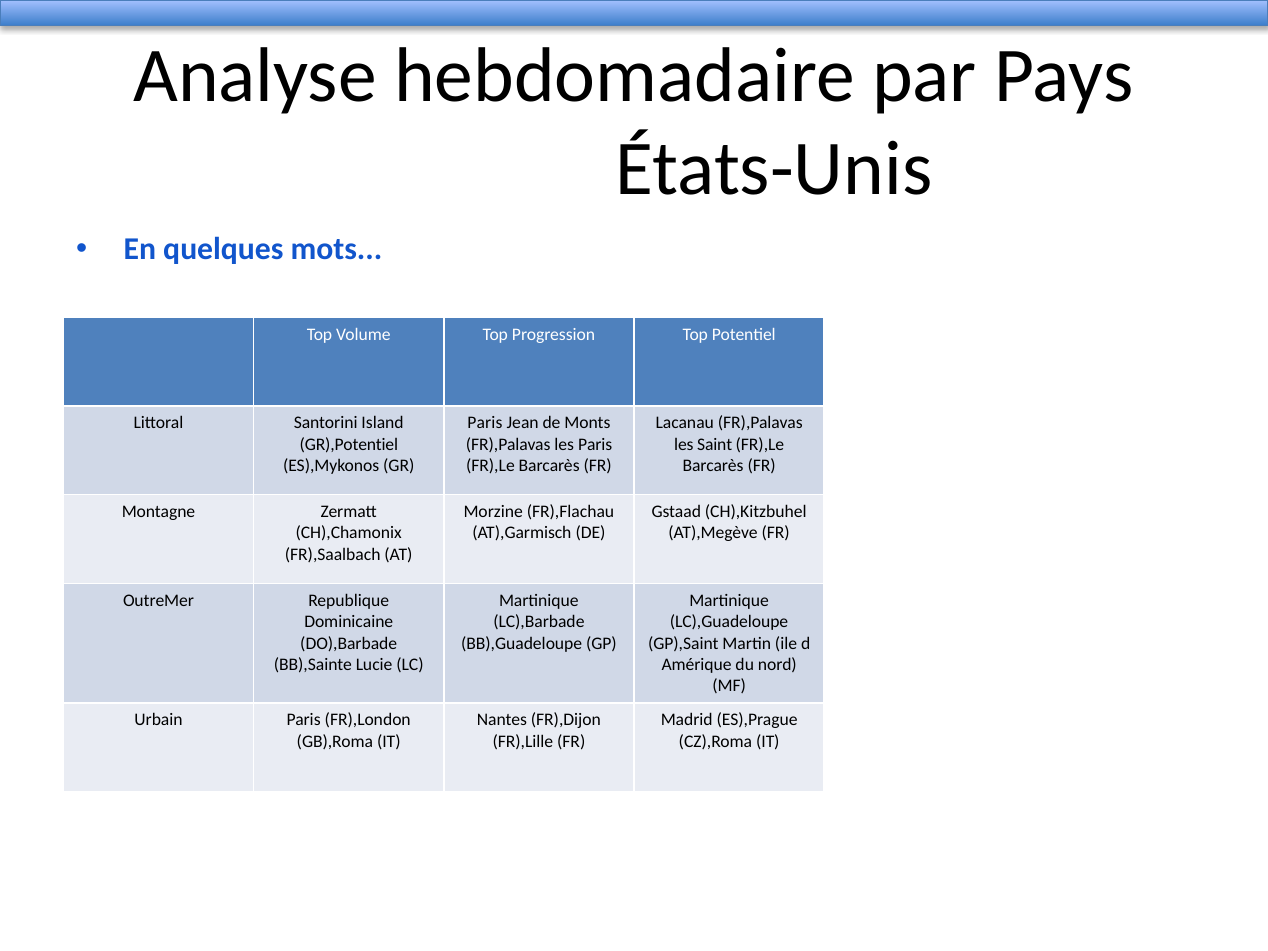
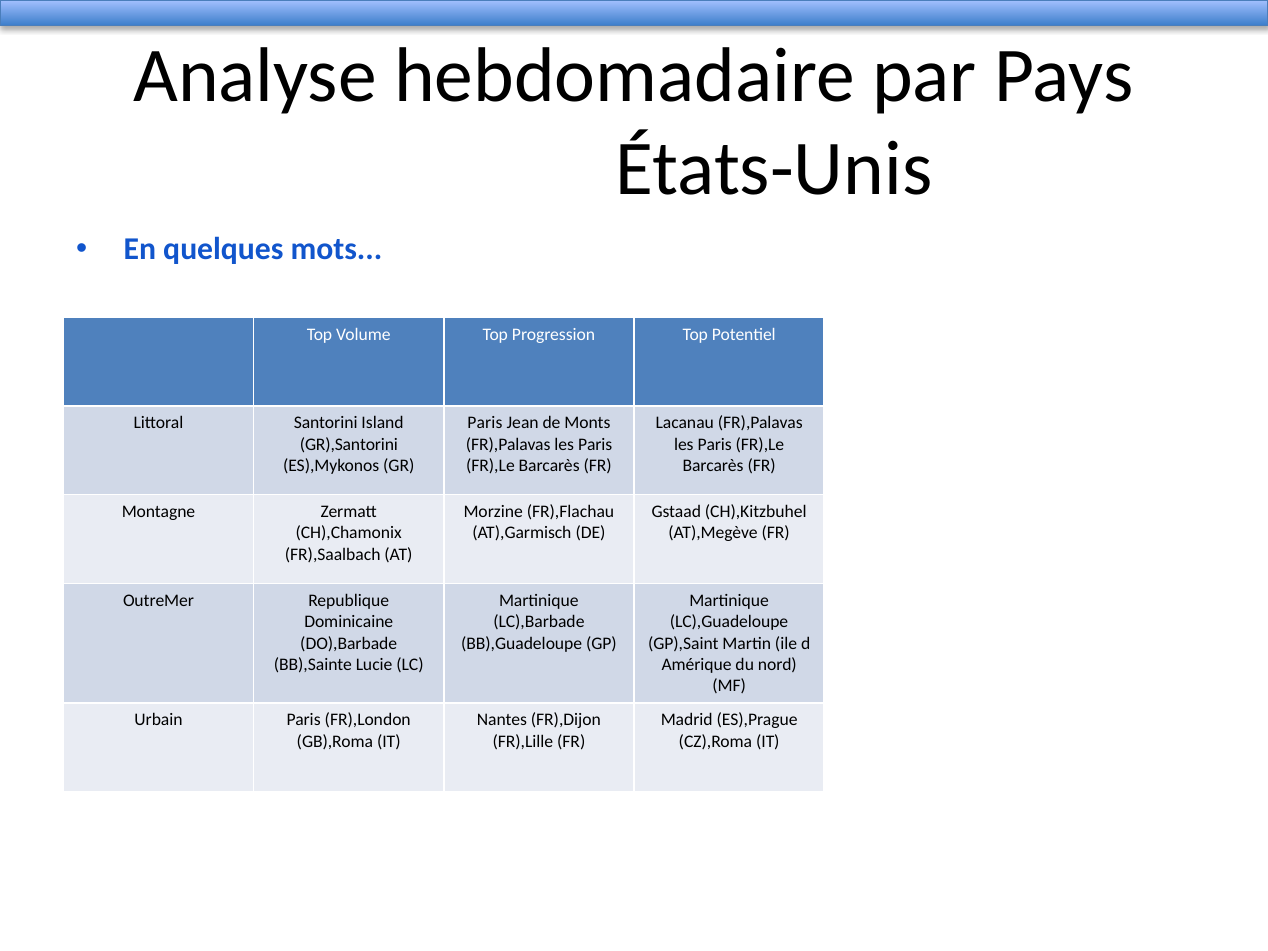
GR),Potentiel: GR),Potentiel -> GR),Santorini
Saint at (715, 444): Saint -> Paris
